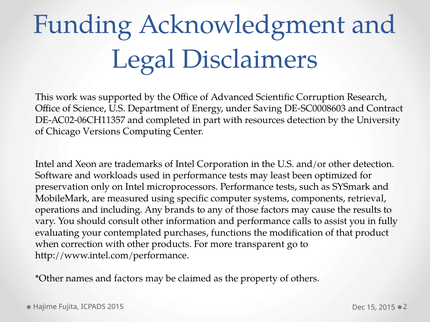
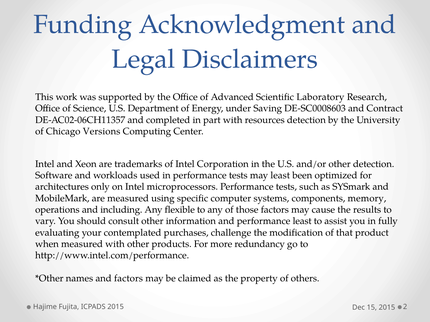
Corruption: Corruption -> Laboratory
preservation: preservation -> architectures
retrieval: retrieval -> memory
brands: brands -> flexible
performance calls: calls -> least
functions: functions -> challenge
when correction: correction -> measured
transparent: transparent -> redundancy
